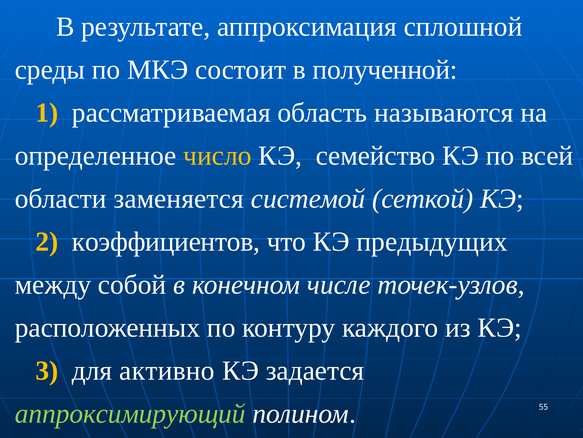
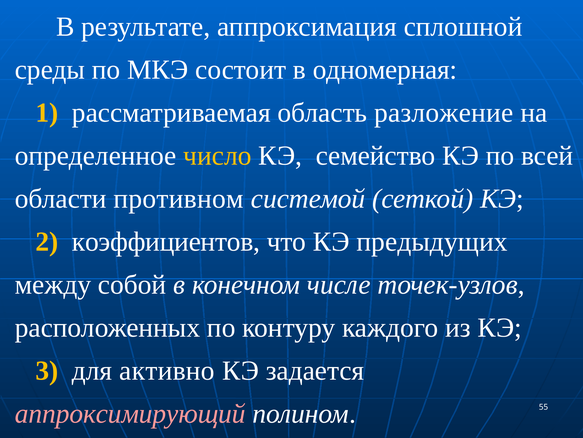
полученной: полученной -> одномерная
называются: называются -> разложение
заменяется: заменяется -> противном
аппроксимирующий colour: light green -> pink
